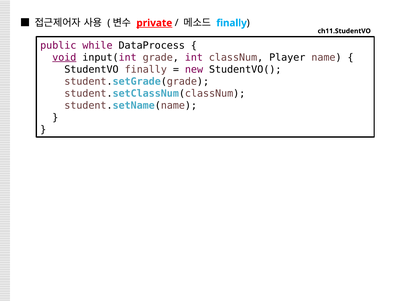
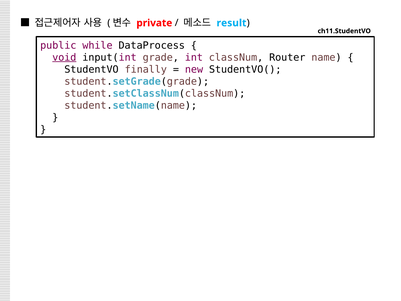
private underline: present -> none
finally at (232, 23): finally -> result
Player: Player -> Router
